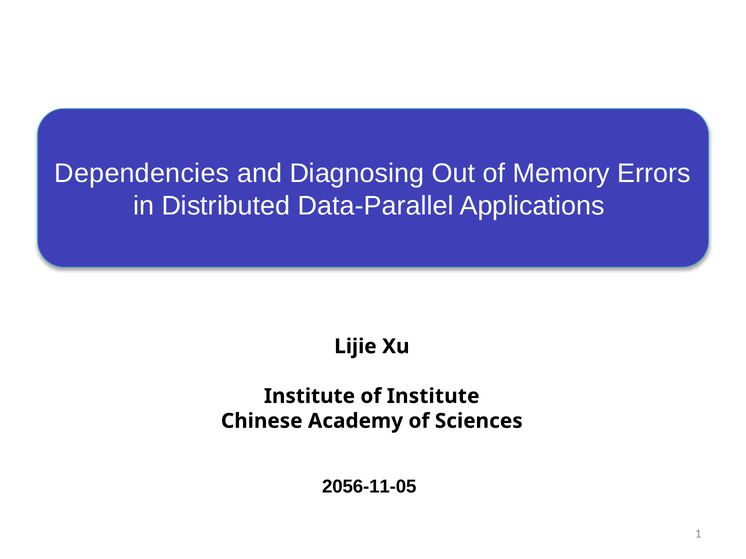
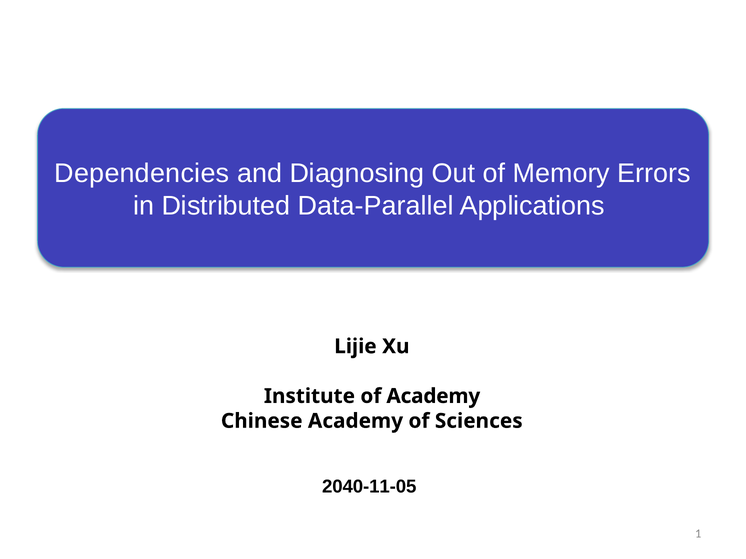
of Institute: Institute -> Academy
2056-11-05: 2056-11-05 -> 2040-11-05
